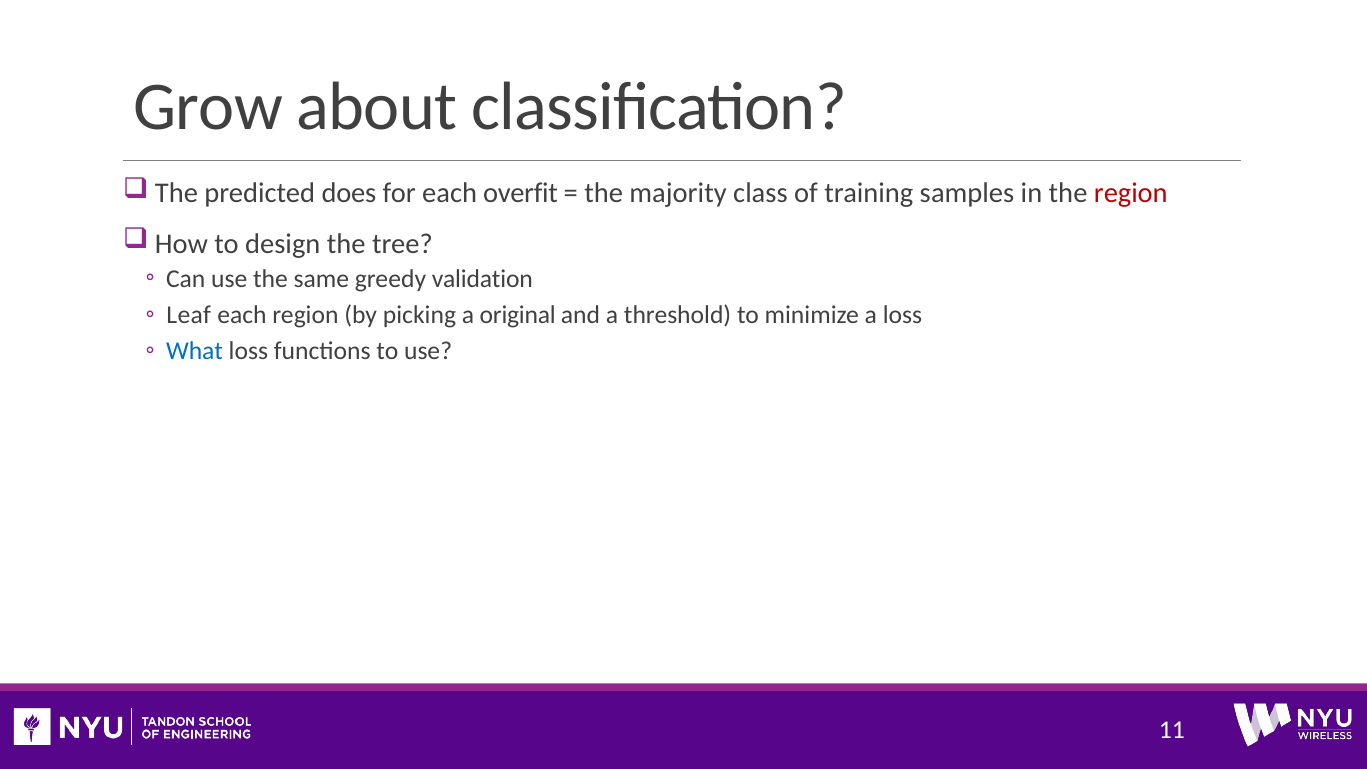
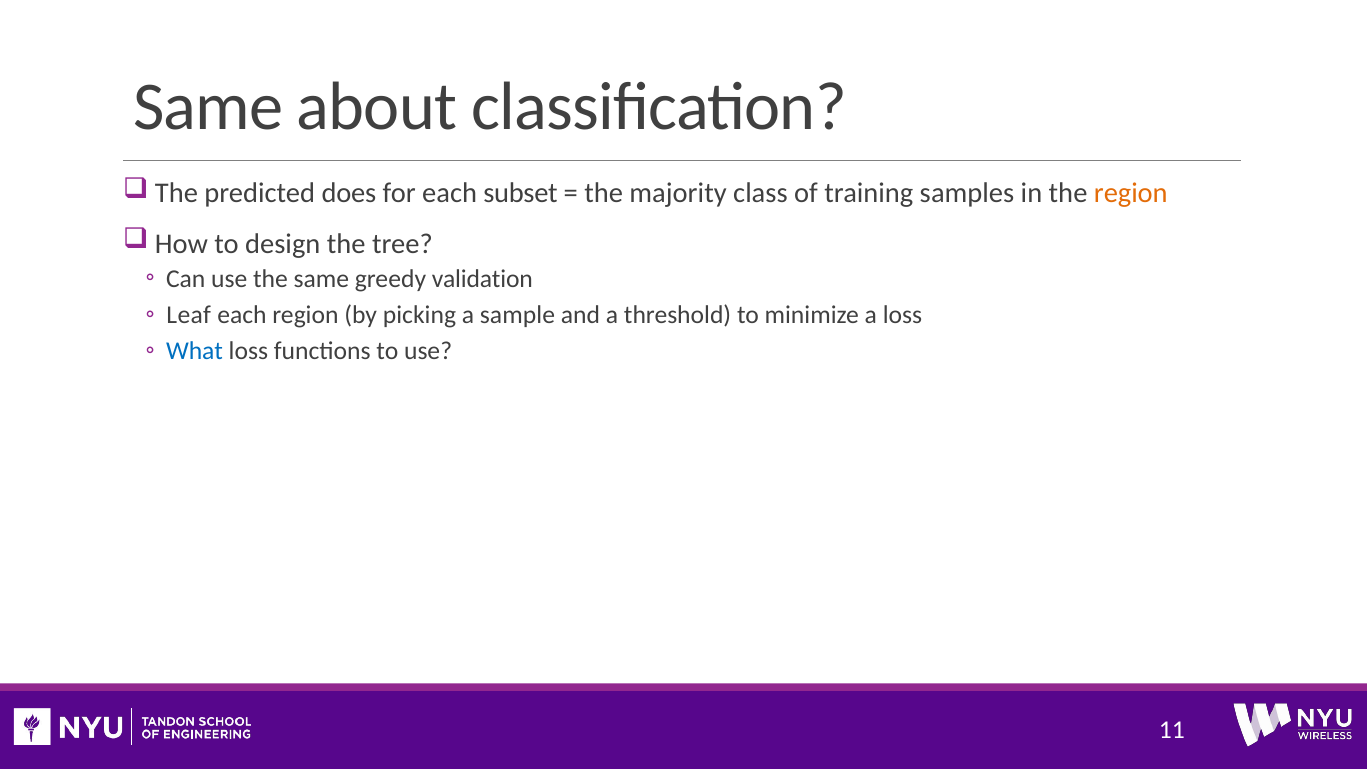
Grow at (208, 107): Grow -> Same
overfit: overfit -> subset
region at (1131, 193) colour: red -> orange
original: original -> sample
